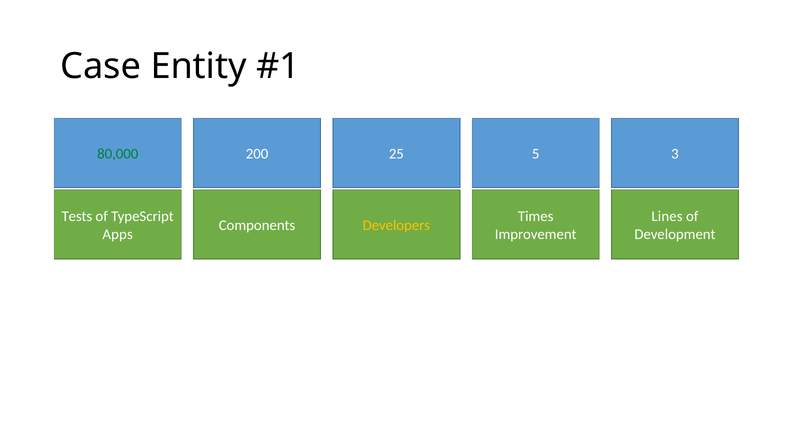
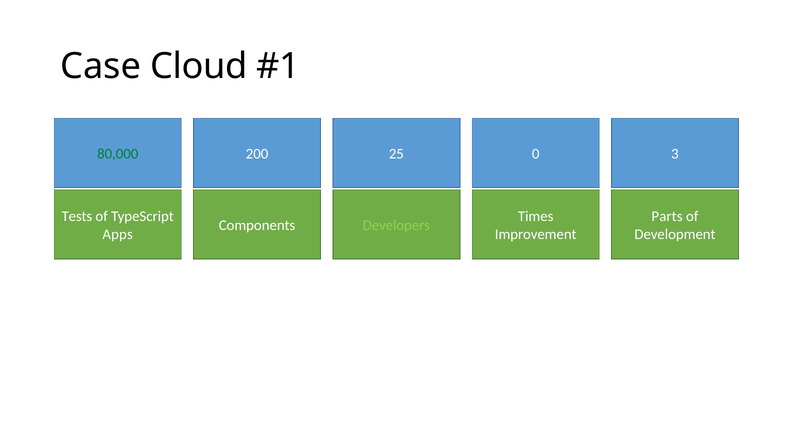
Entity: Entity -> Cloud
5: 5 -> 0
Lines: Lines -> Parts
Developers colour: yellow -> light green
